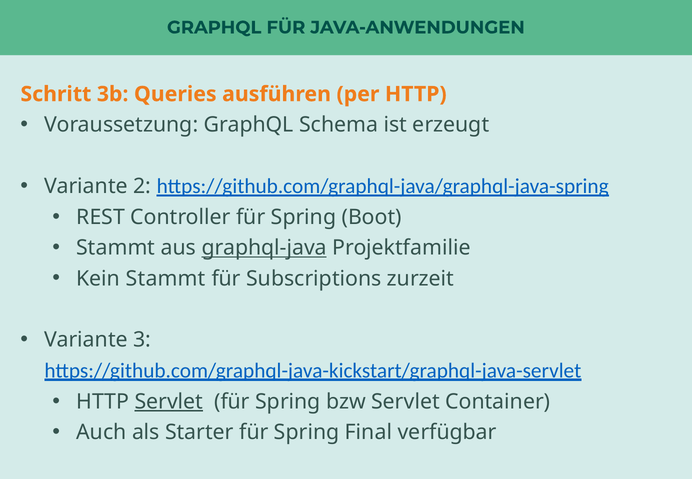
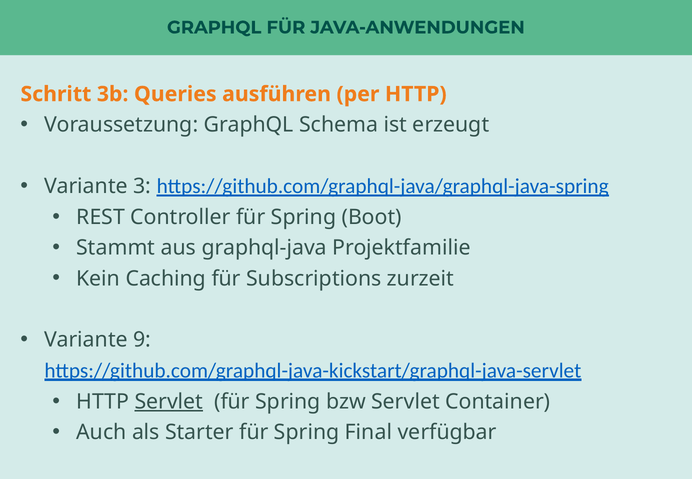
2: 2 -> 3
graphql-java underline: present -> none
Kein Stammt: Stammt -> Caching
3: 3 -> 9
